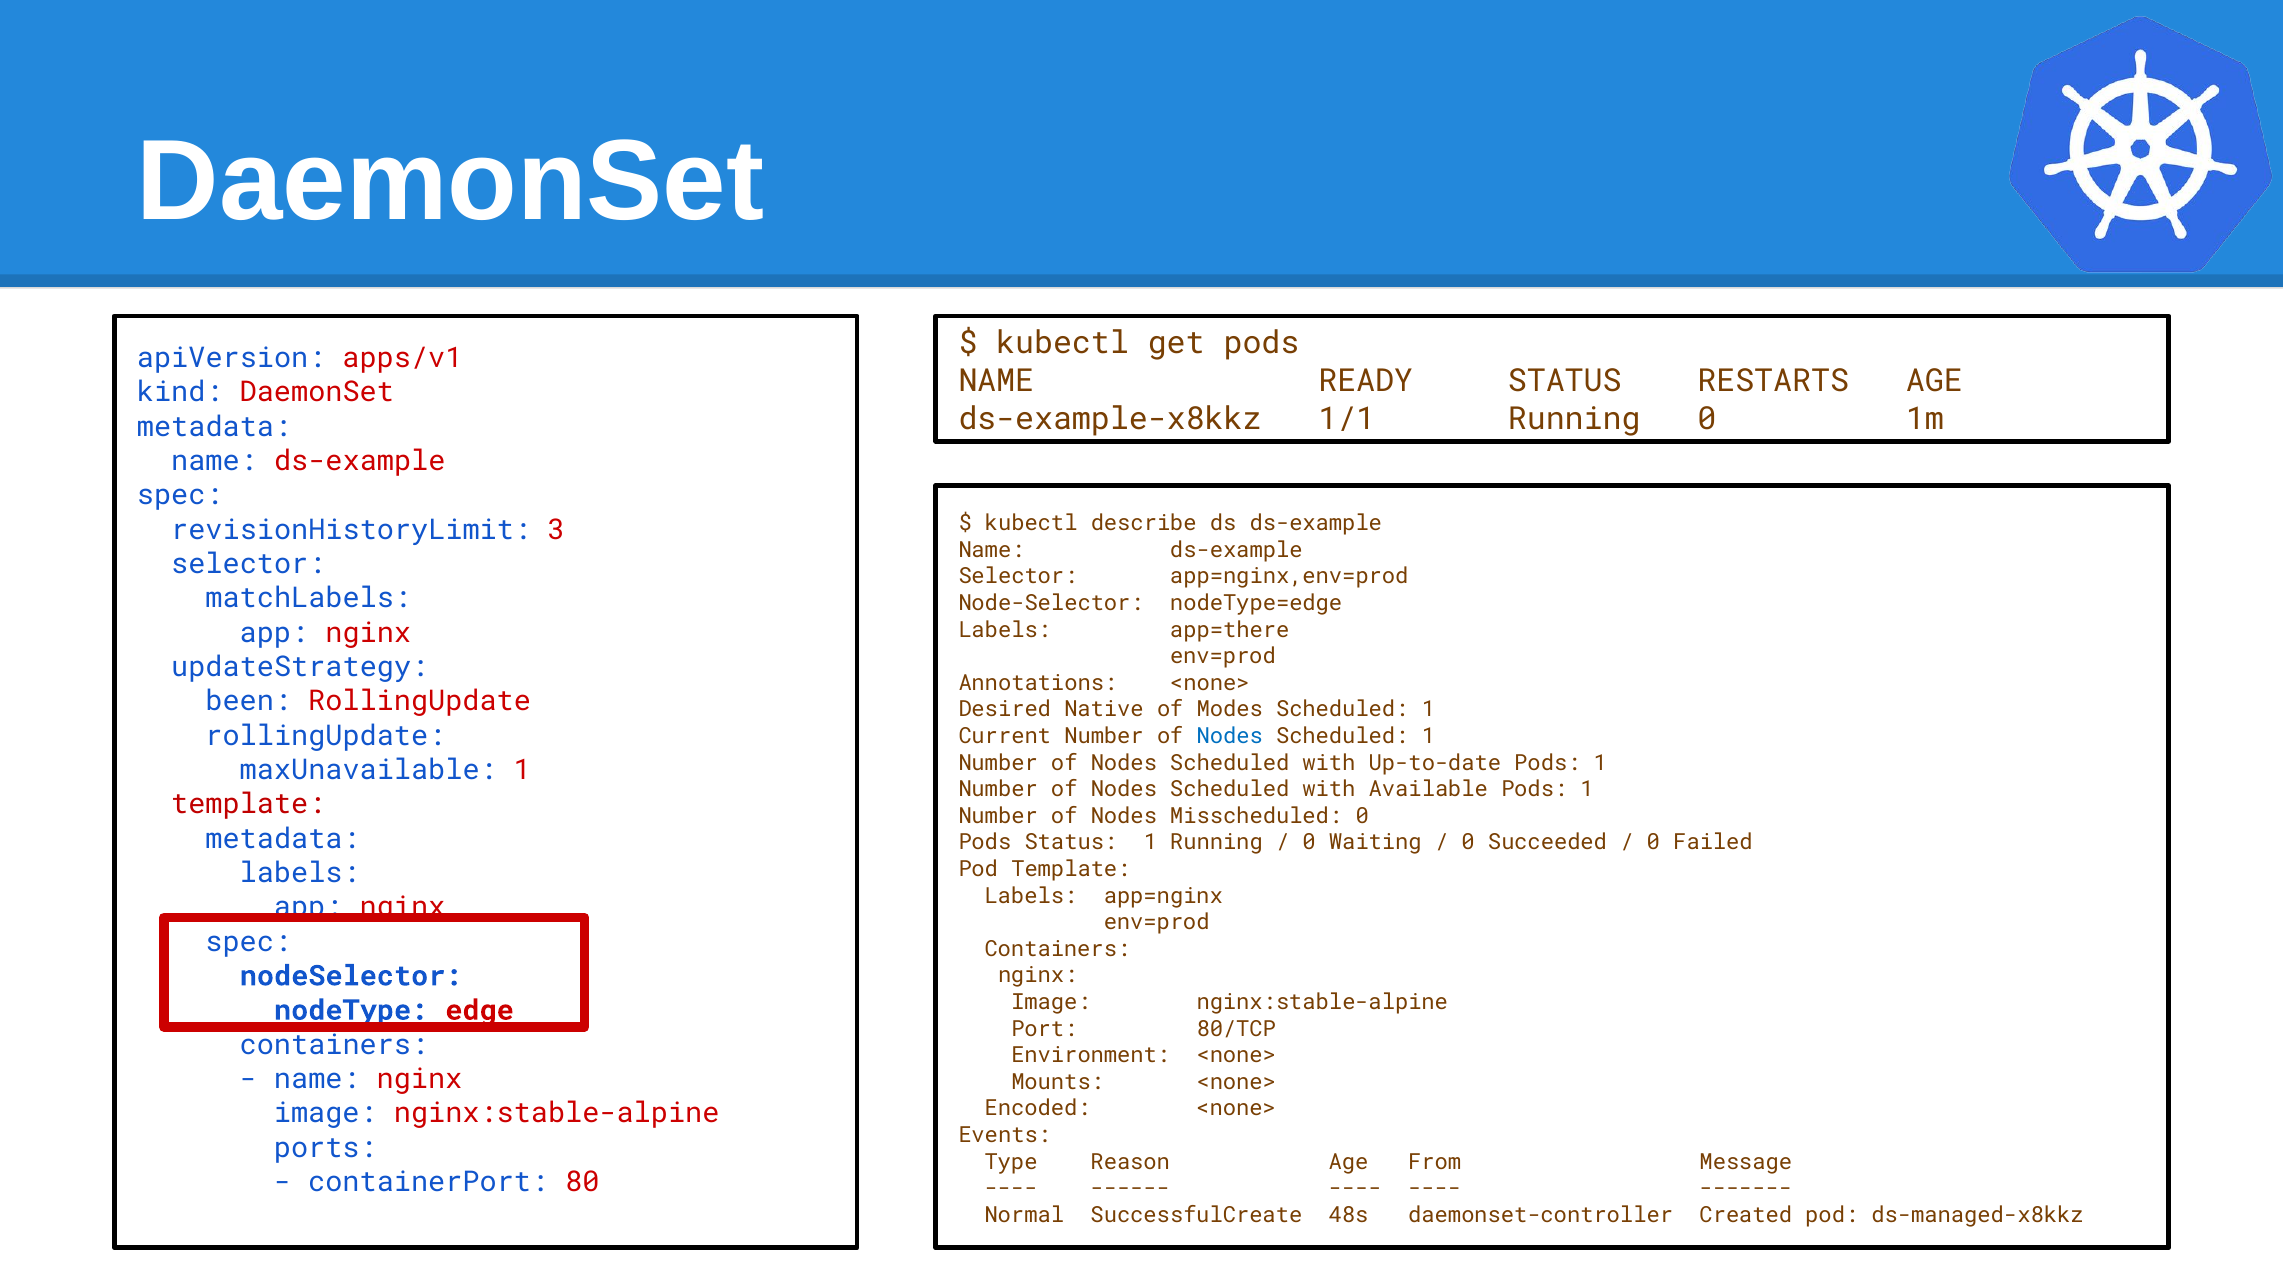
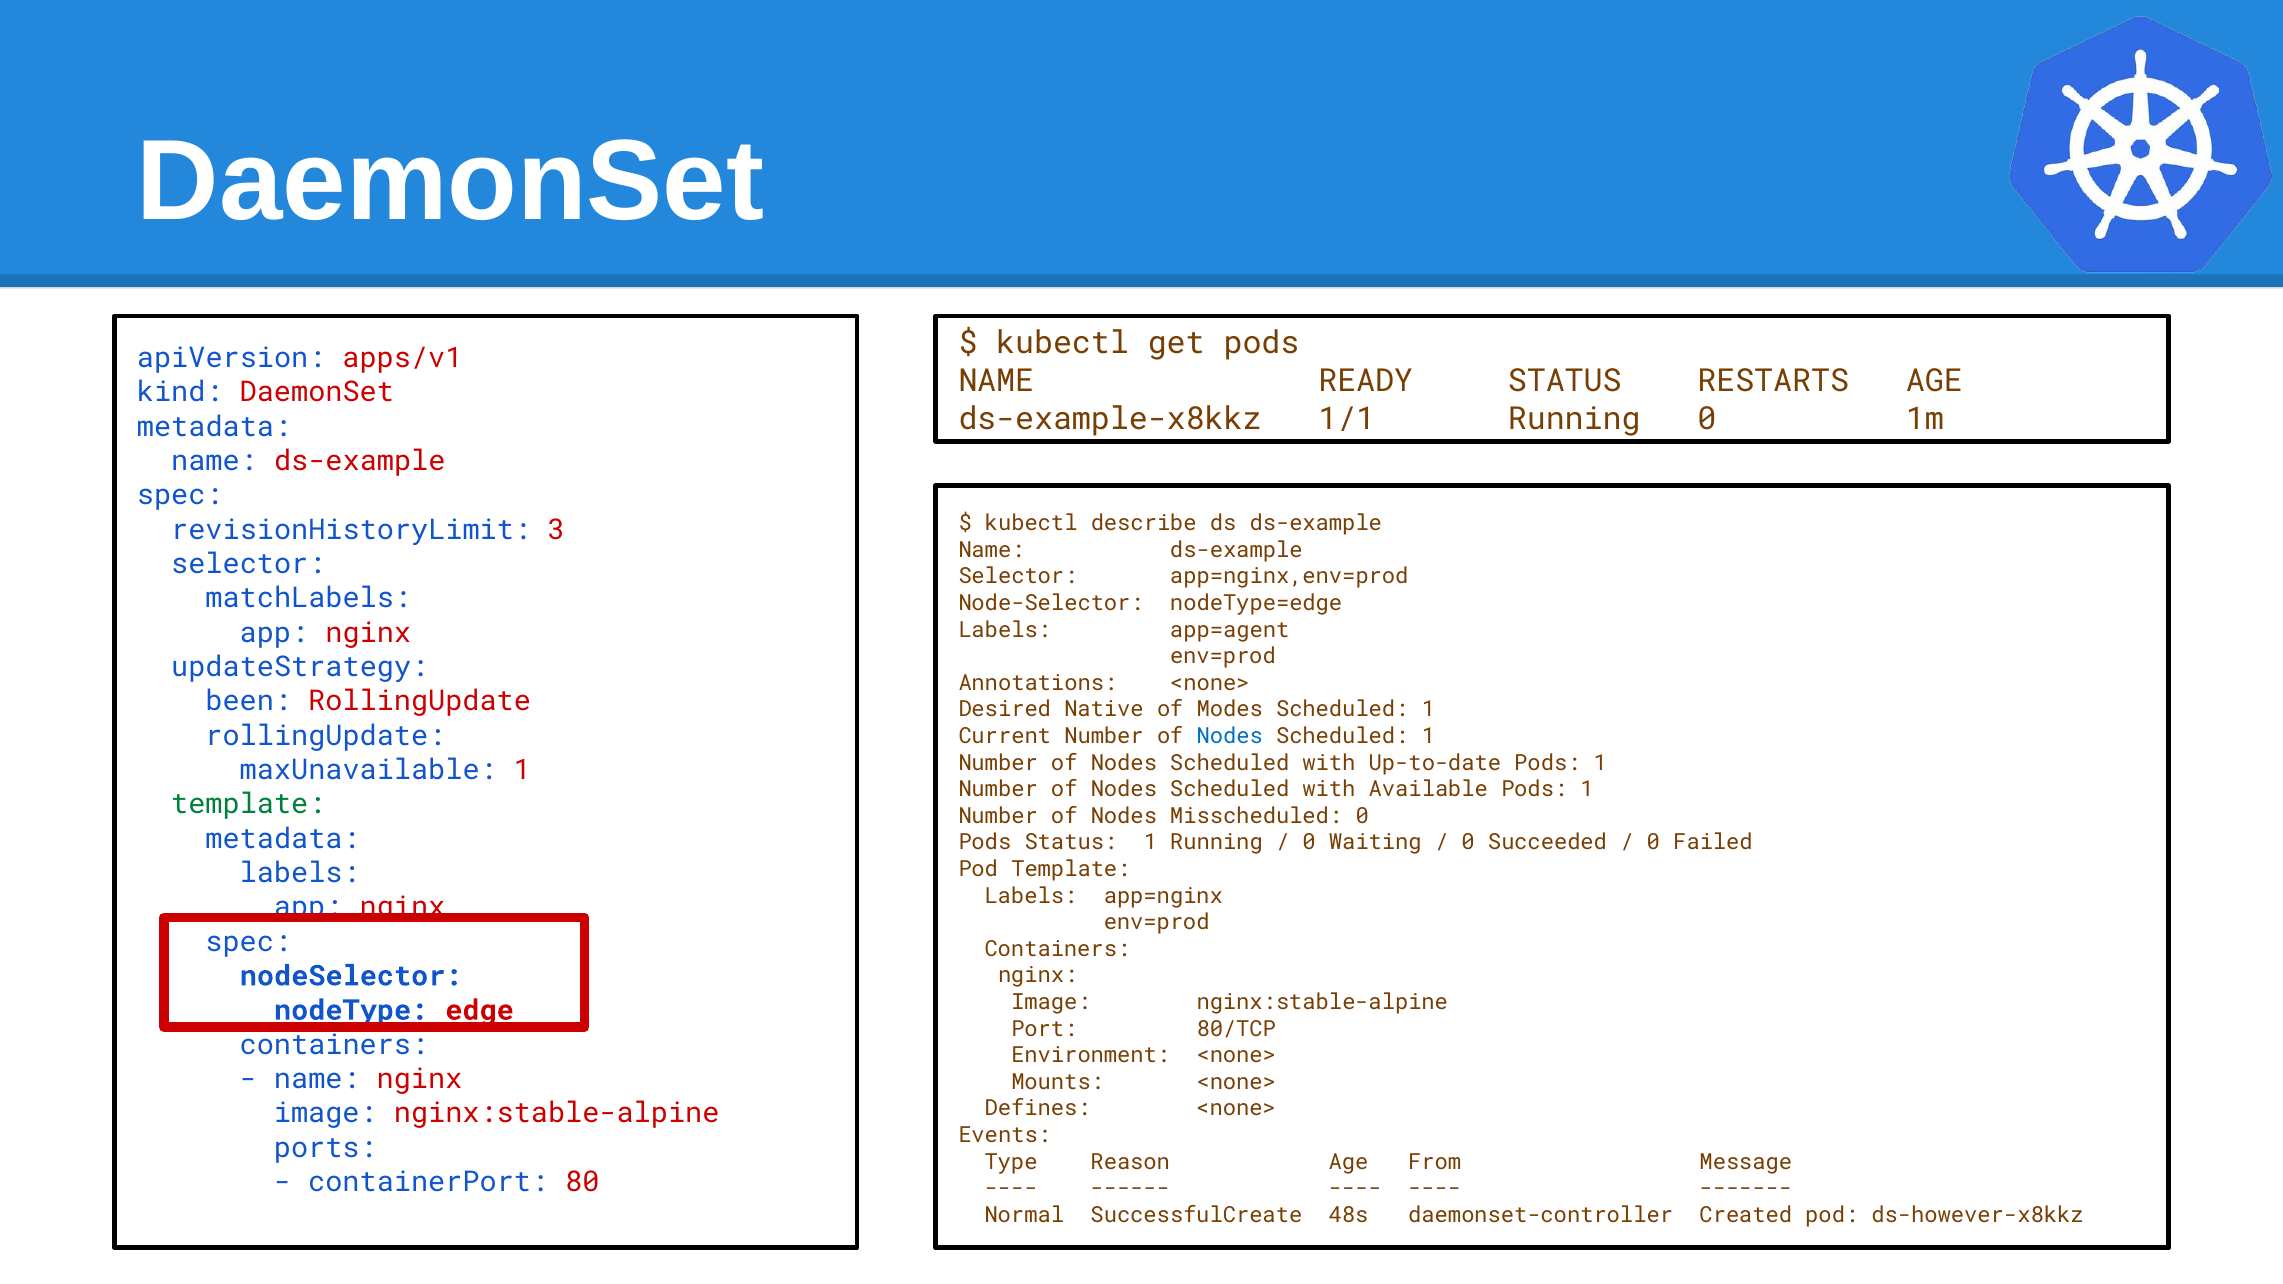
app=there: app=there -> app=agent
template at (248, 804) colour: red -> green
Encoded: Encoded -> Defines
ds-managed-x8kkz: ds-managed-x8kkz -> ds-however-x8kkz
